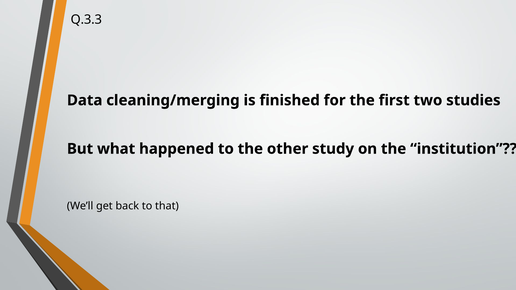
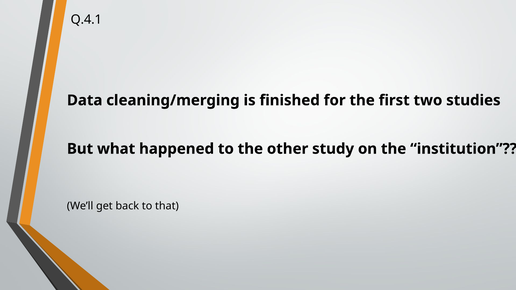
Q.3.3: Q.3.3 -> Q.4.1
